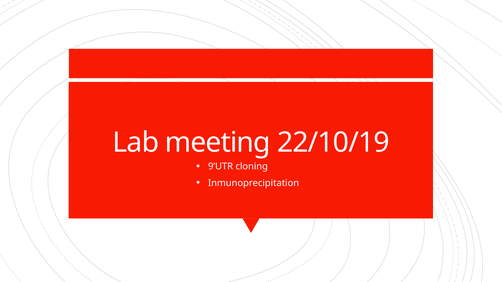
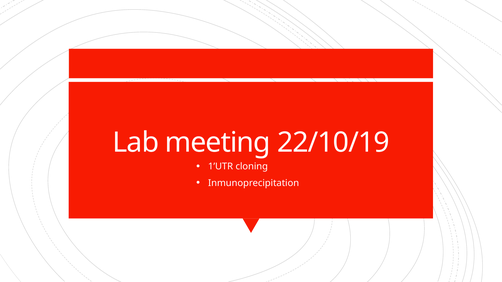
9’UTR: 9’UTR -> 1’UTR
